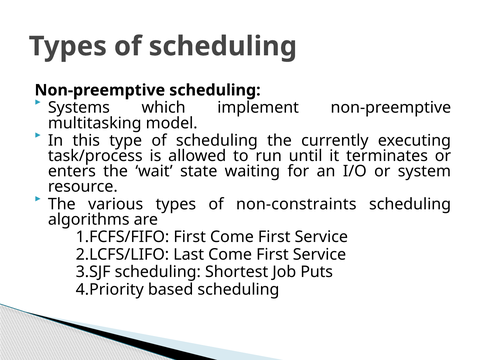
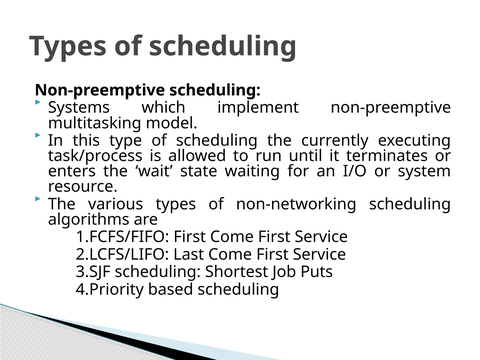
non-constraints: non-constraints -> non-networking
